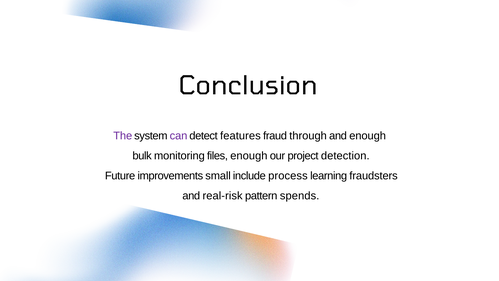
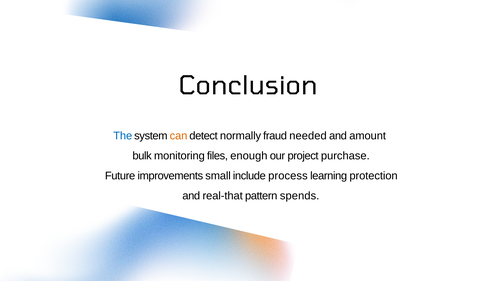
The colour: purple -> blue
can colour: purple -> orange
features: features -> normally
through: through -> needed
and enough: enough -> amount
detection: detection -> purchase
fraudsters: fraudsters -> protection
real-risk: real-risk -> real-that
